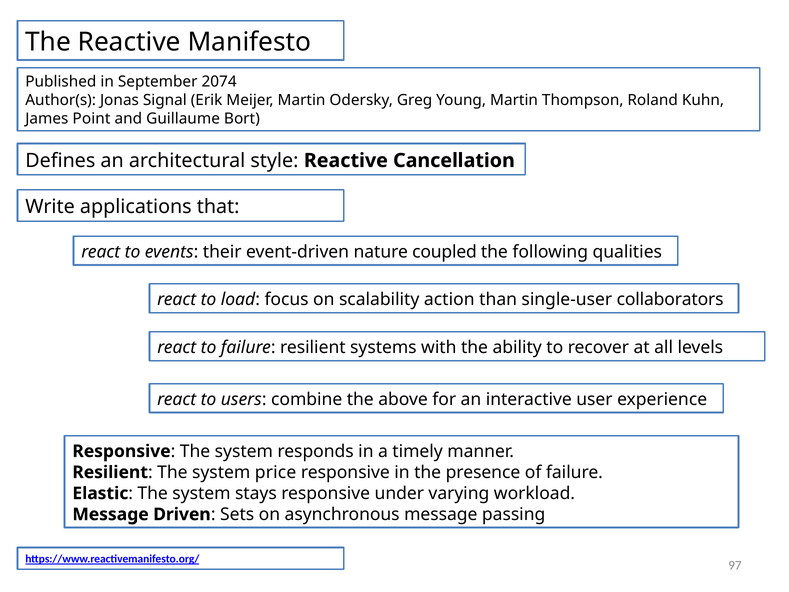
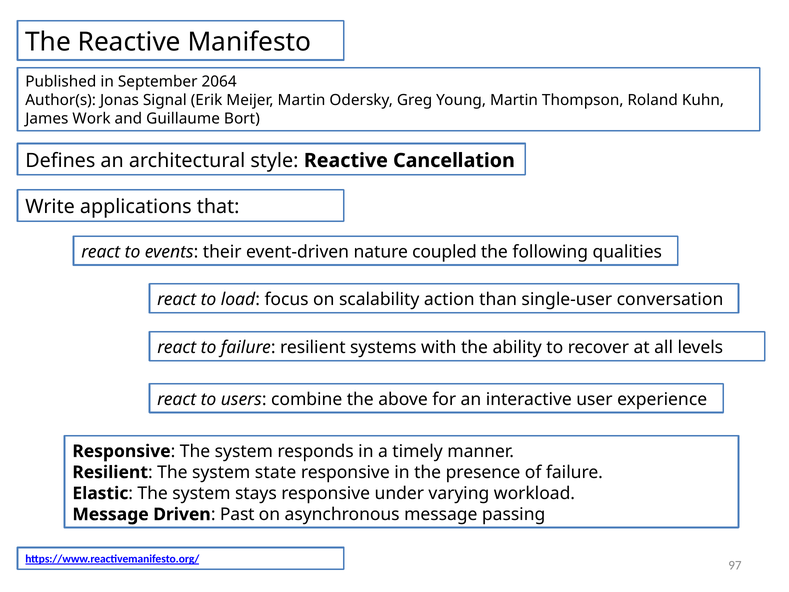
2074: 2074 -> 2064
Point: Point -> Work
collaborators: collaborators -> conversation
price: price -> state
Sets: Sets -> Past
